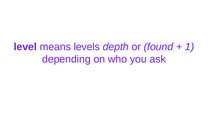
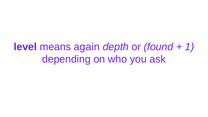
levels: levels -> again
